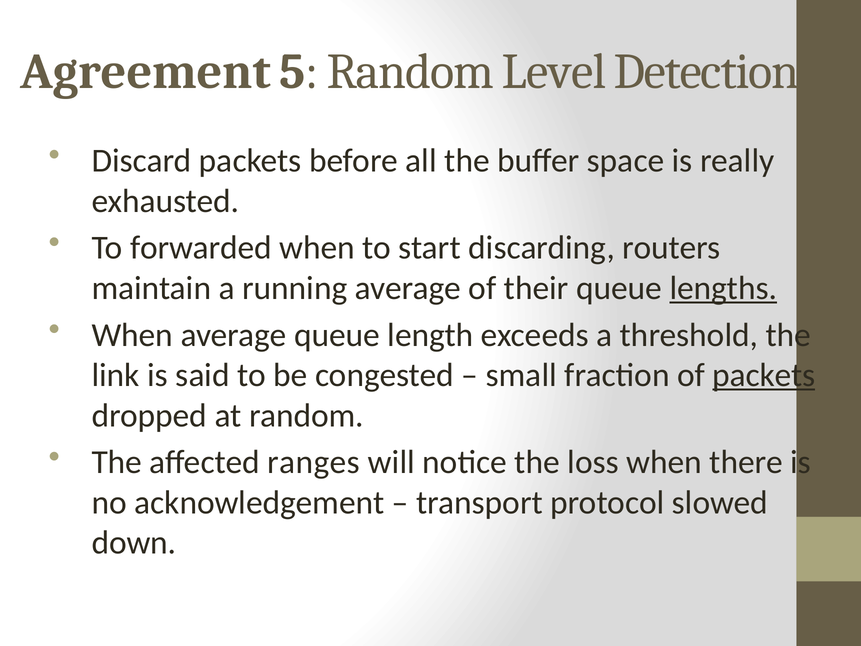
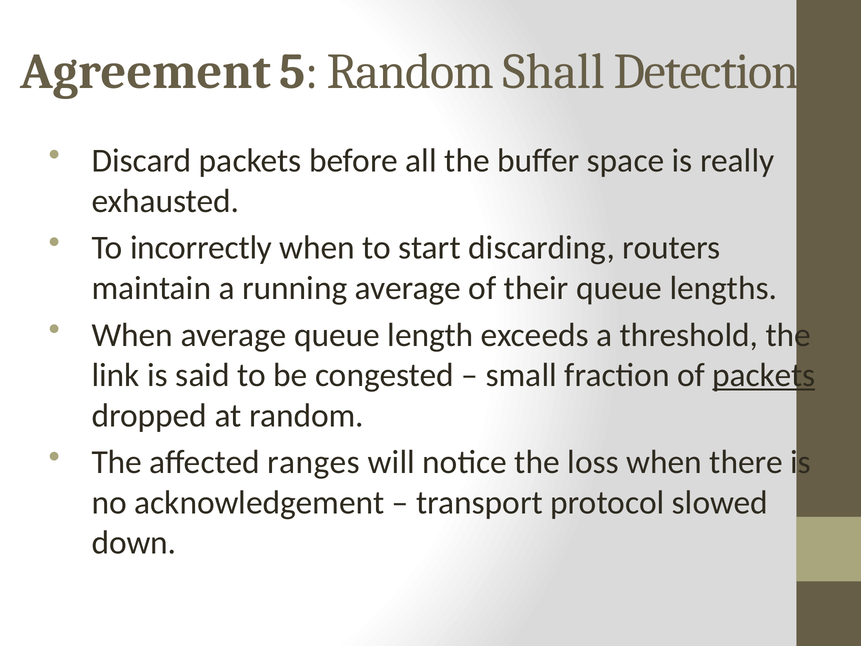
Level: Level -> Shall
forwarded: forwarded -> incorrectly
lengths underline: present -> none
